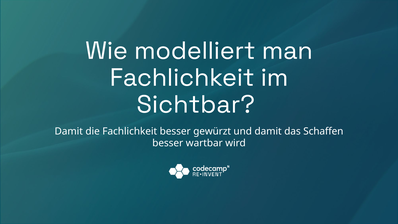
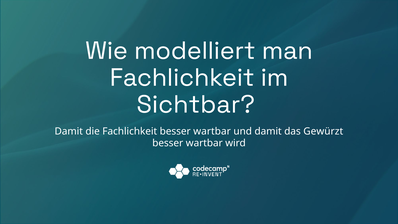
Fachlichkeit besser gewürzt: gewürzt -> wartbar
Schaffen: Schaffen -> Gewürzt
